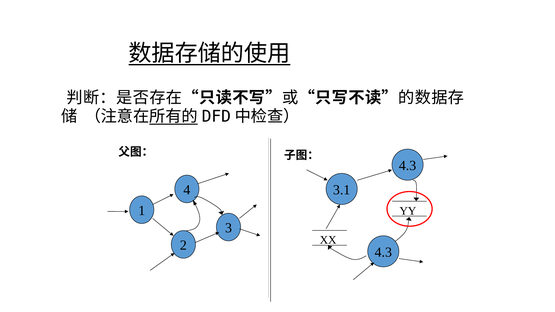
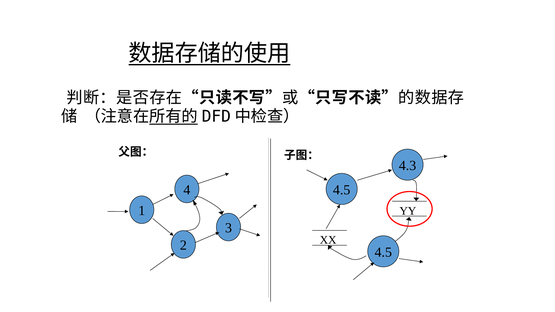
3.1 at (342, 190): 3.1 -> 4.5
4.3 at (383, 252): 4.3 -> 4.5
